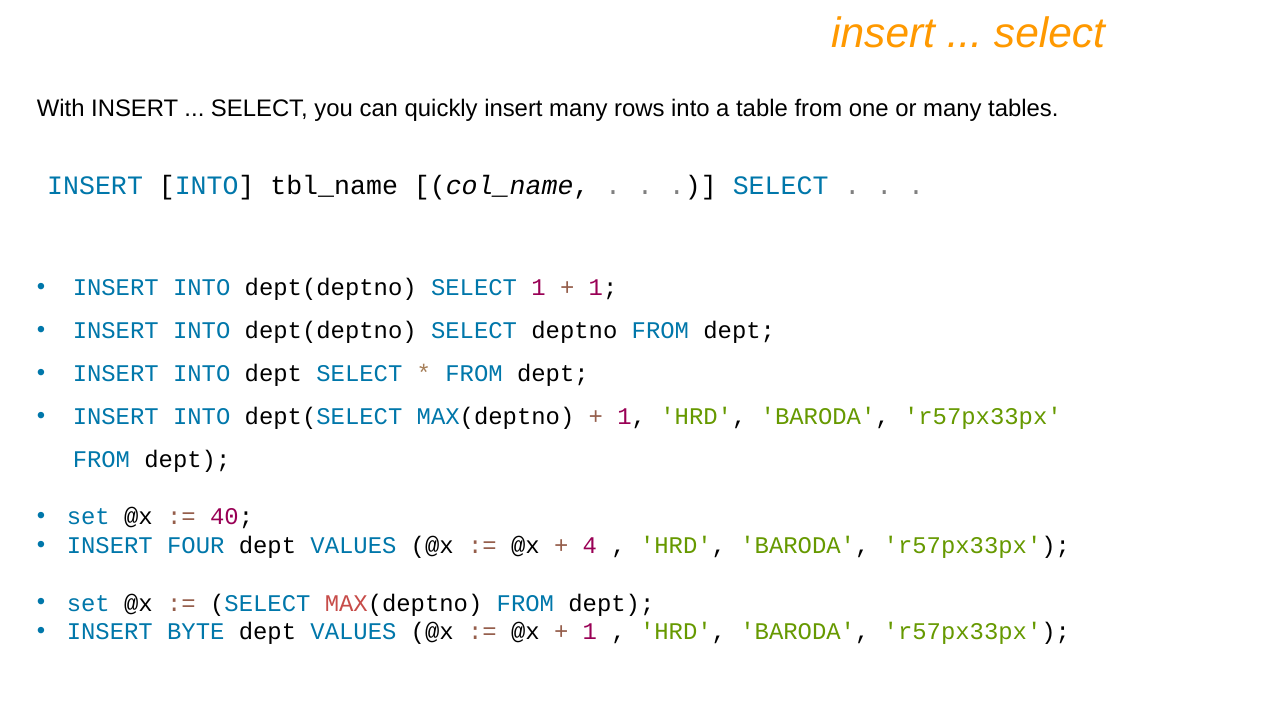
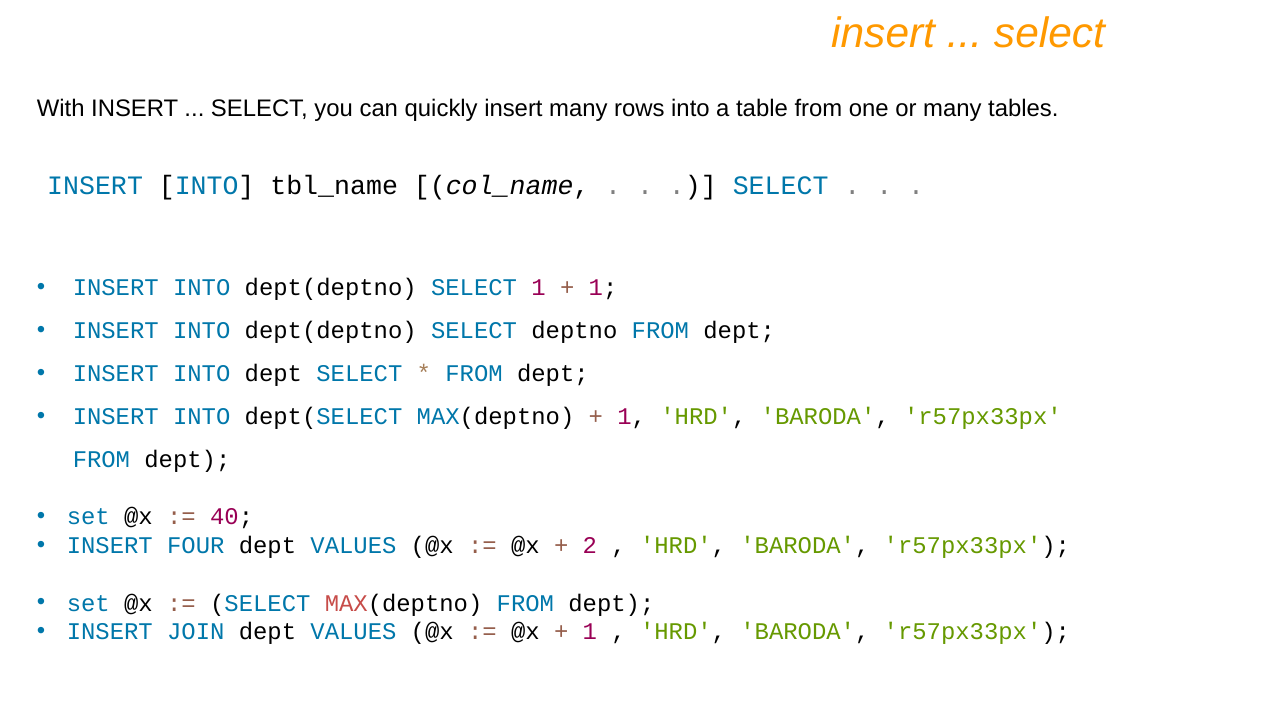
4: 4 -> 2
BYTE: BYTE -> JOIN
